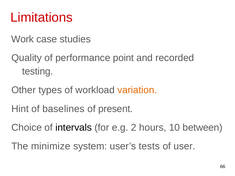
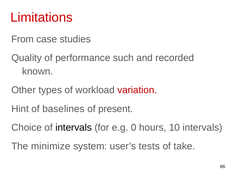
Work: Work -> From
point: point -> such
testing: testing -> known
variation colour: orange -> red
2: 2 -> 0
10 between: between -> intervals
user: user -> take
